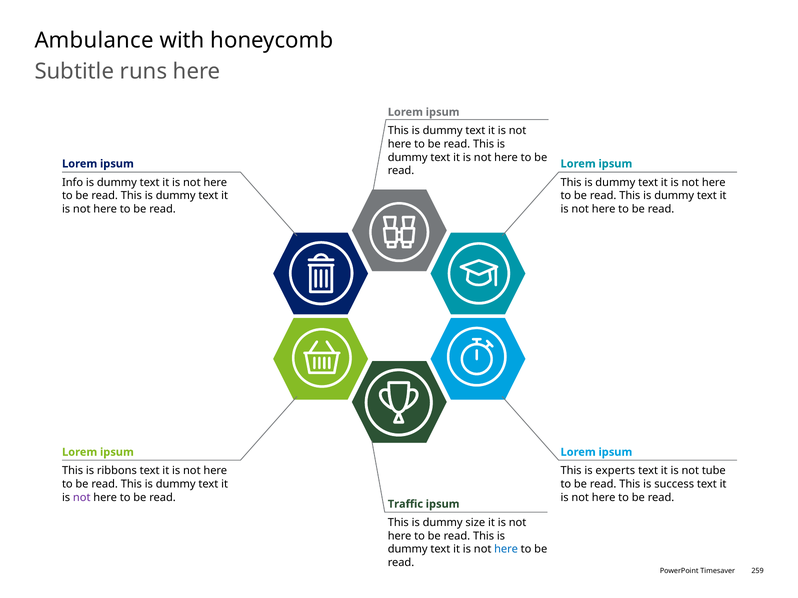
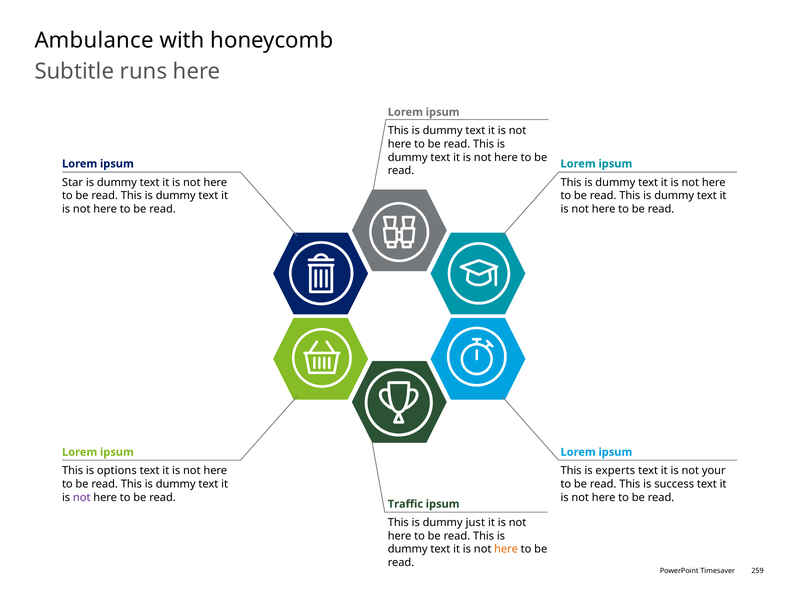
Info: Info -> Star
ribbons: ribbons -> options
tube: tube -> your
size: size -> just
here at (506, 550) colour: blue -> orange
